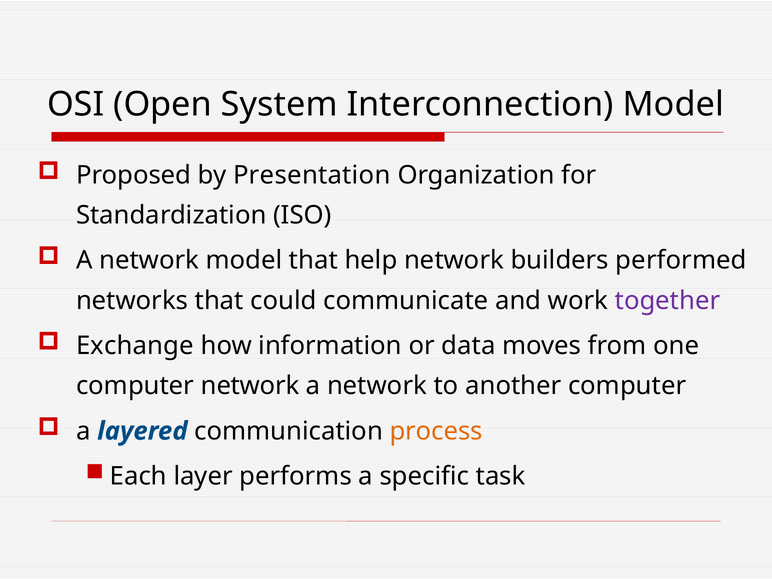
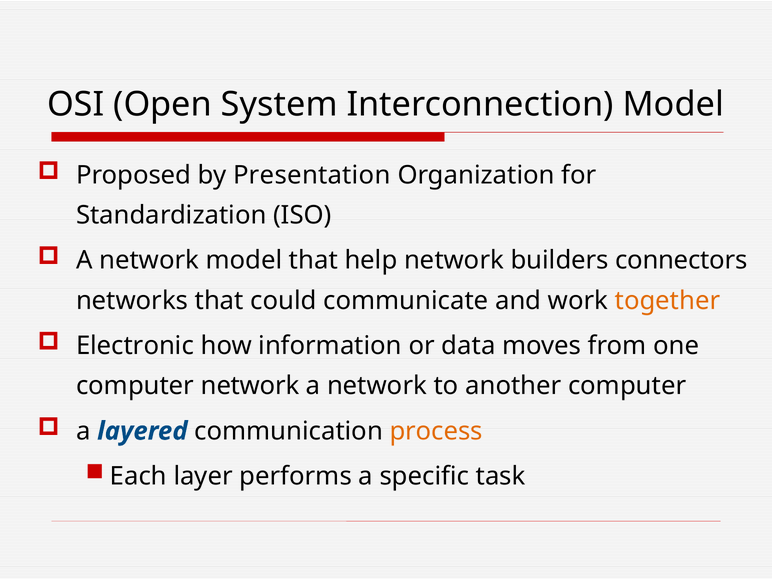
performed: performed -> connectors
together colour: purple -> orange
Exchange: Exchange -> Electronic
